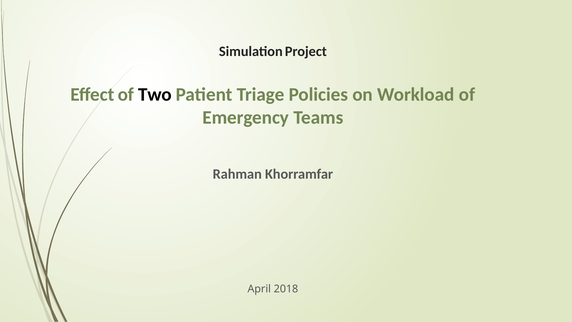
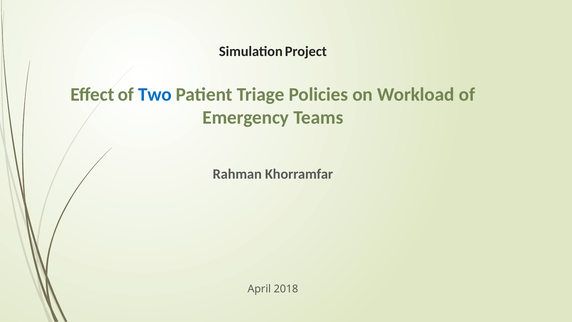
Two colour: black -> blue
